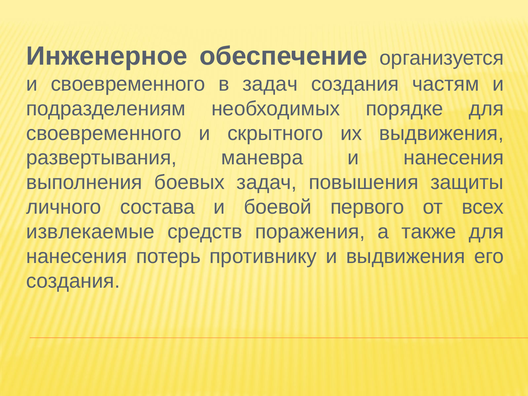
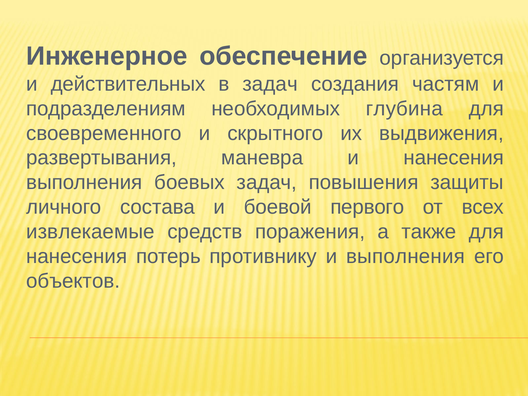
и своевременного: своевременного -> действительных
порядке: порядке -> глубина
и выдвижения: выдвижения -> выполнения
создания at (73, 281): создания -> объектов
